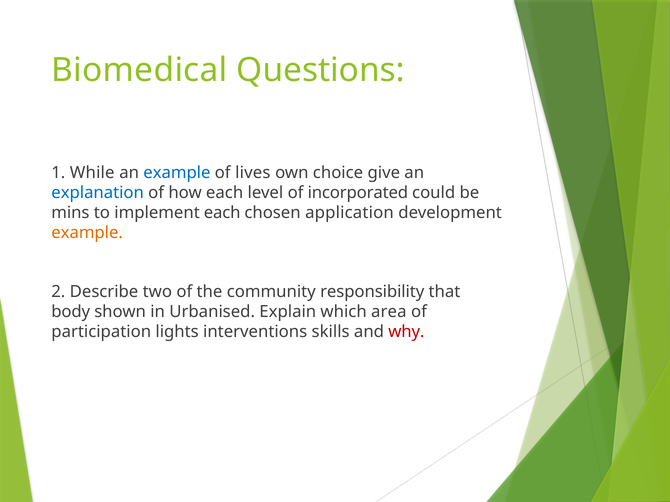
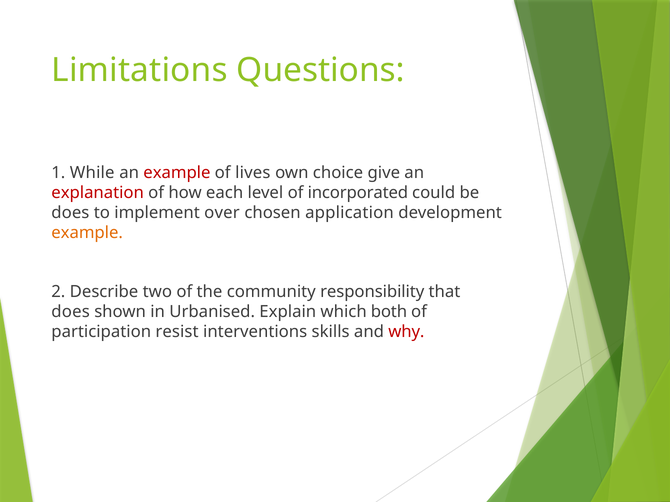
Biomedical: Biomedical -> Limitations
example at (177, 173) colour: blue -> red
explanation colour: blue -> red
mins at (70, 213): mins -> does
implement each: each -> over
body at (71, 312): body -> does
area: area -> both
lights: lights -> resist
